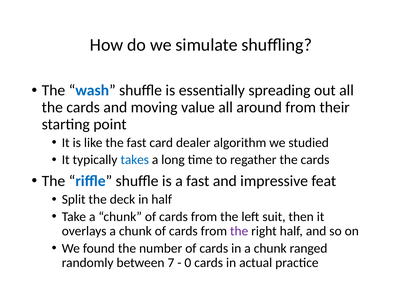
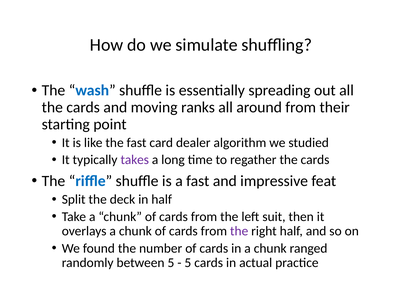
value: value -> ranks
takes colour: blue -> purple
between 7: 7 -> 5
0 at (188, 263): 0 -> 5
